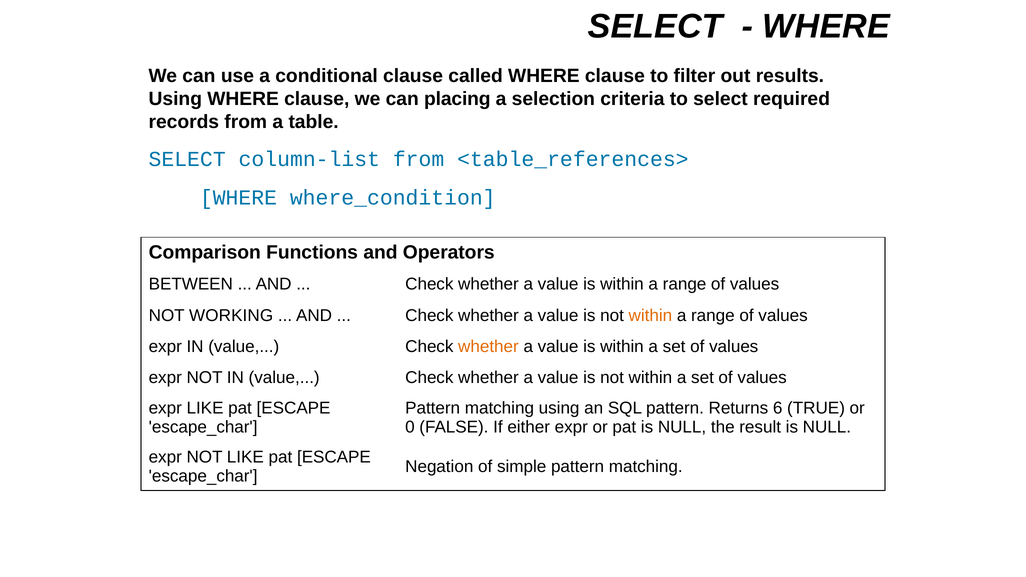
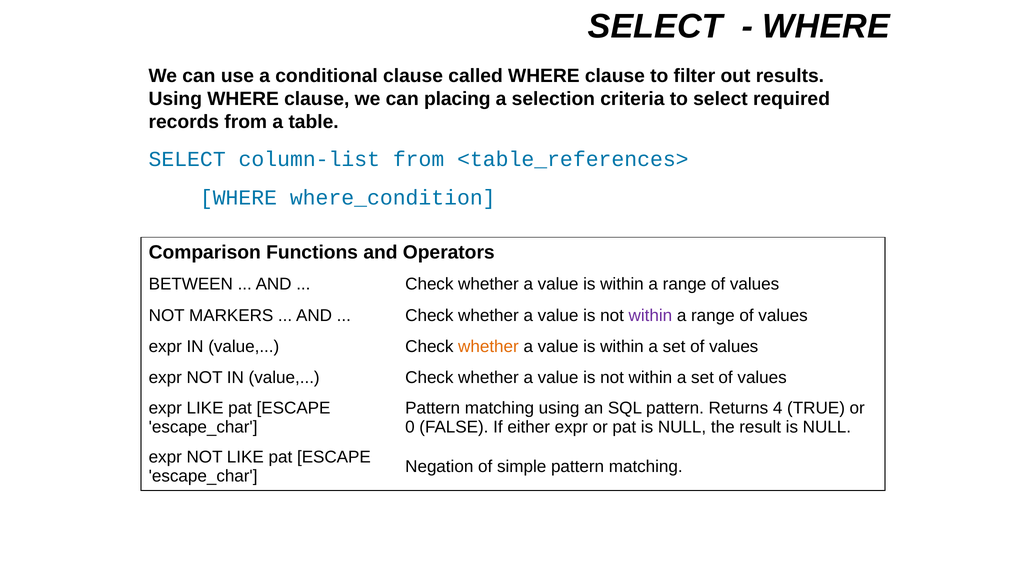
WORKING: WORKING -> MARKERS
within at (650, 316) colour: orange -> purple
6: 6 -> 4
